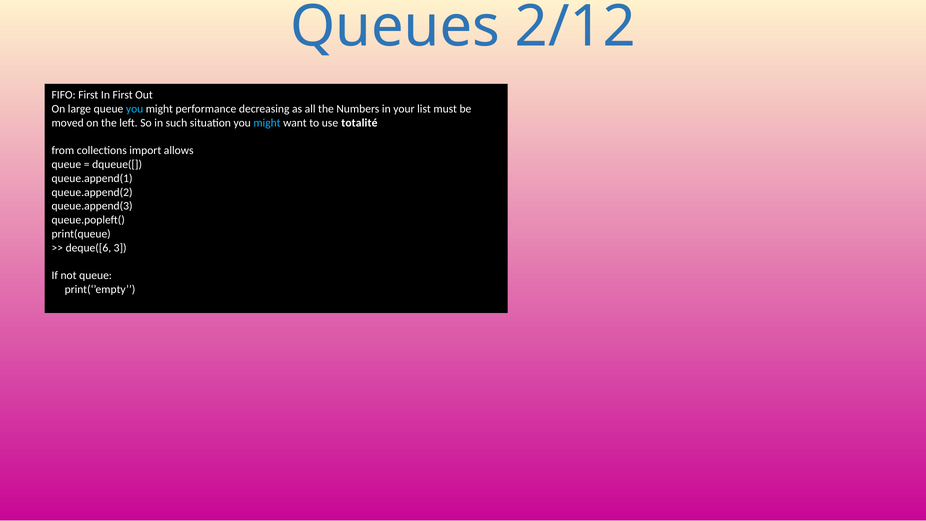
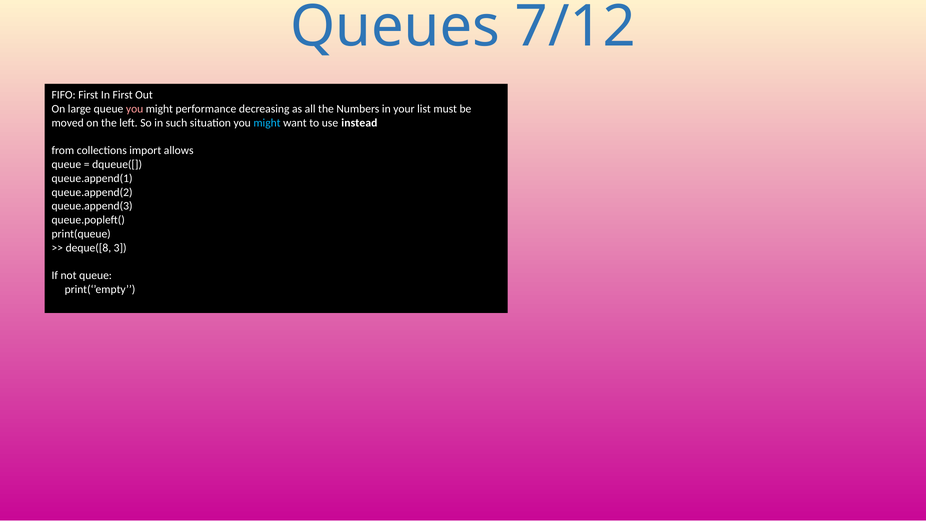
2/12: 2/12 -> 7/12
you at (135, 109) colour: light blue -> pink
totalité: totalité -> instead
deque([6: deque([6 -> deque([8
